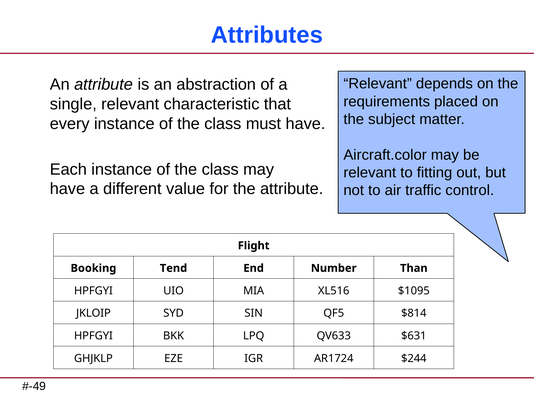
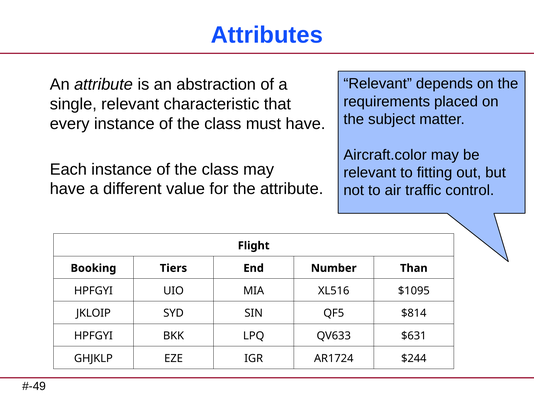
Tend: Tend -> Tiers
